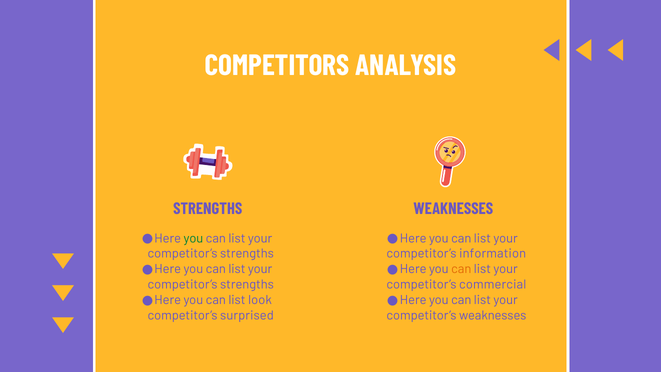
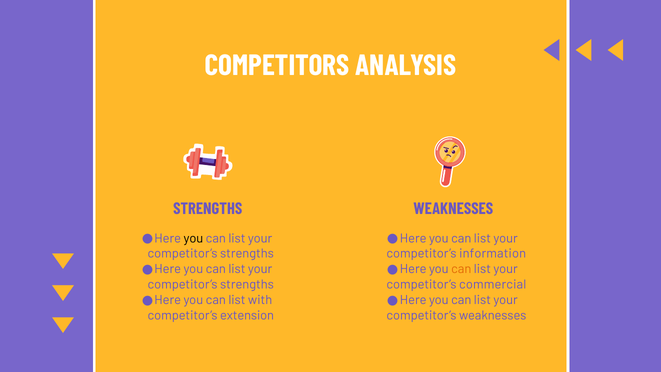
you at (193, 238) colour: green -> black
look: look -> with
surprised: surprised -> extension
